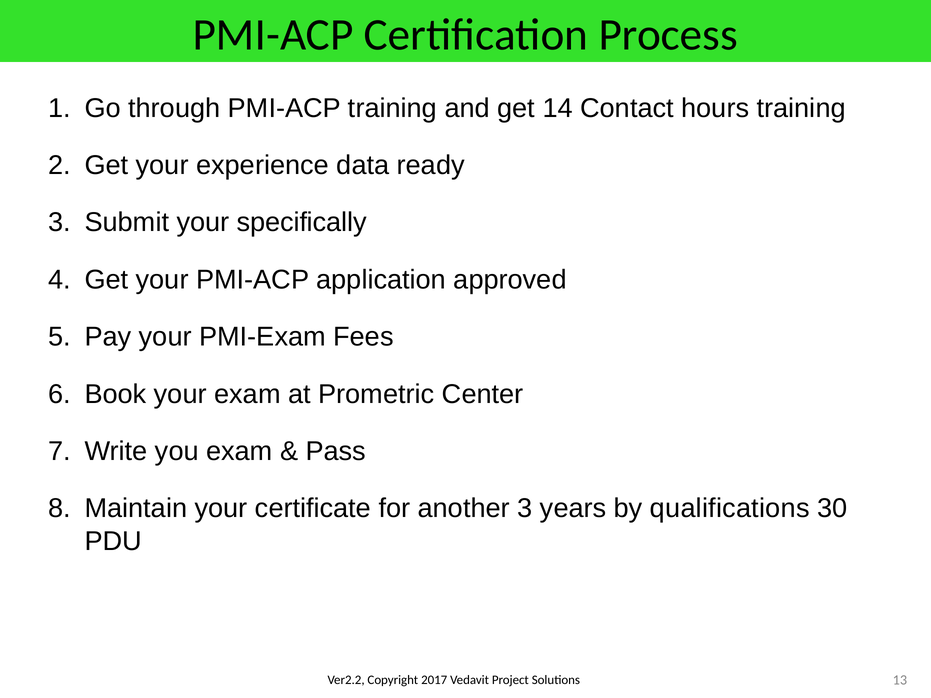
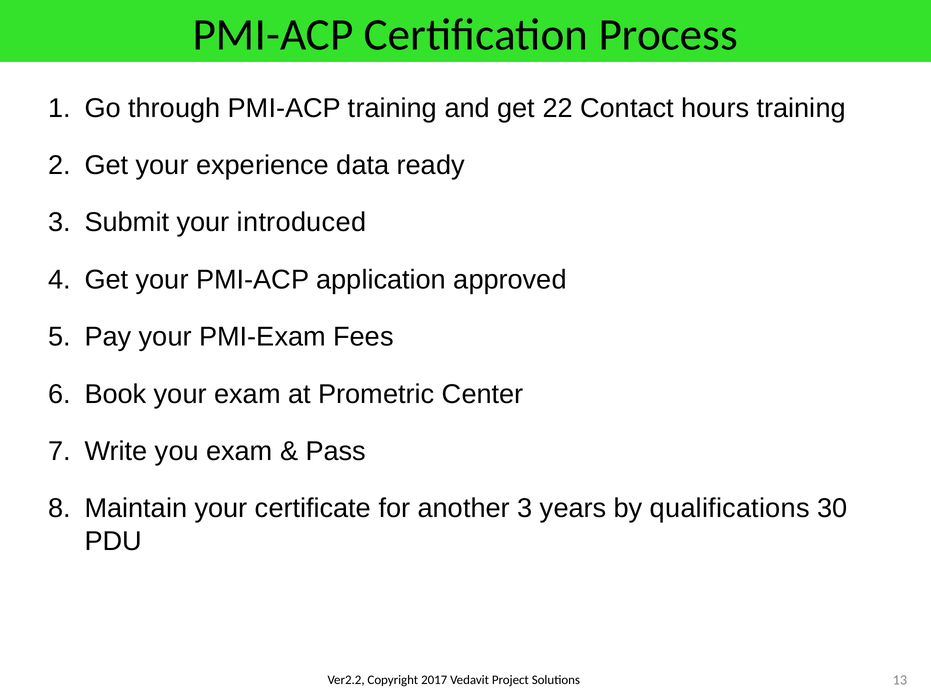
14: 14 -> 22
specifically: specifically -> introduced
